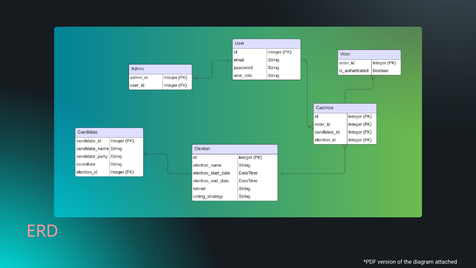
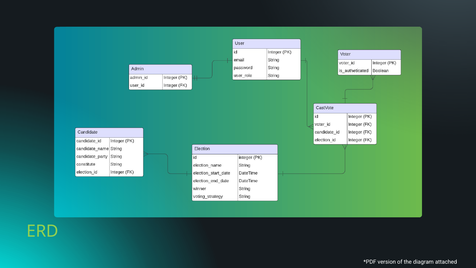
ERD colour: pink -> light green
